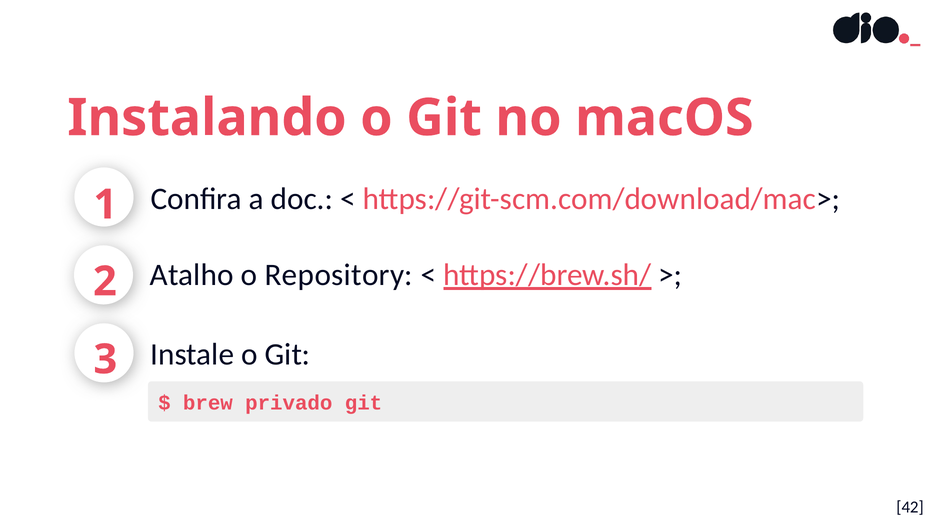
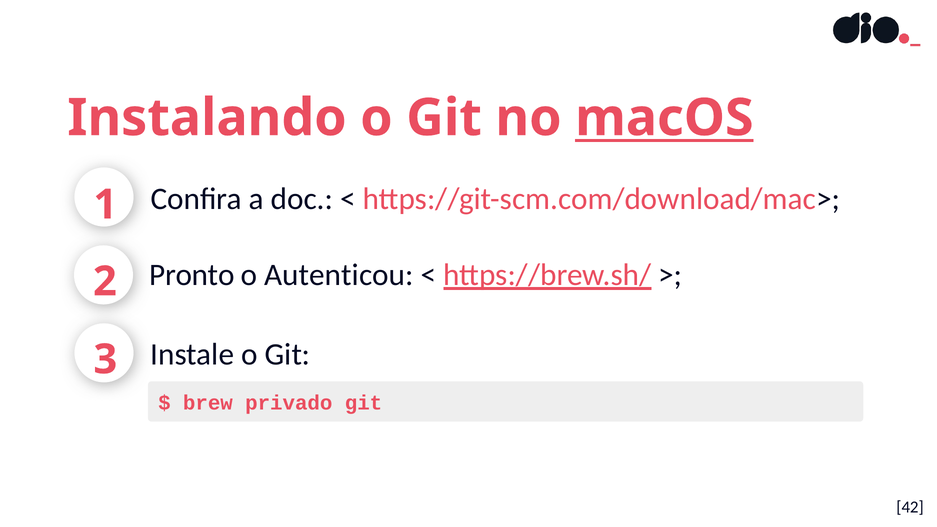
macOS underline: none -> present
Atalho: Atalho -> Pronto
Repository: Repository -> Autenticou
